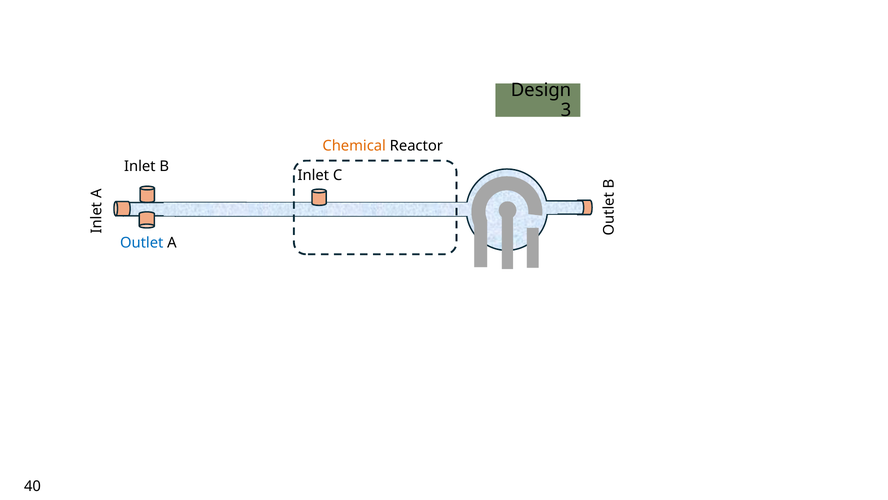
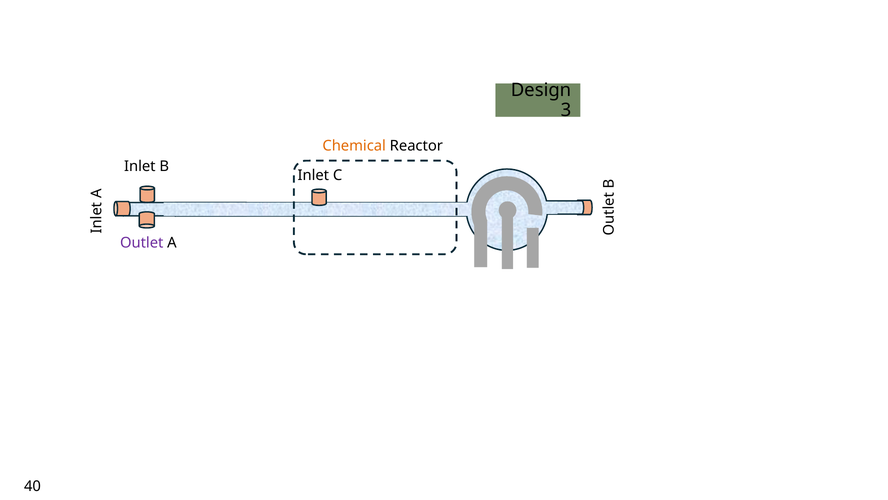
Outlet colour: blue -> purple
